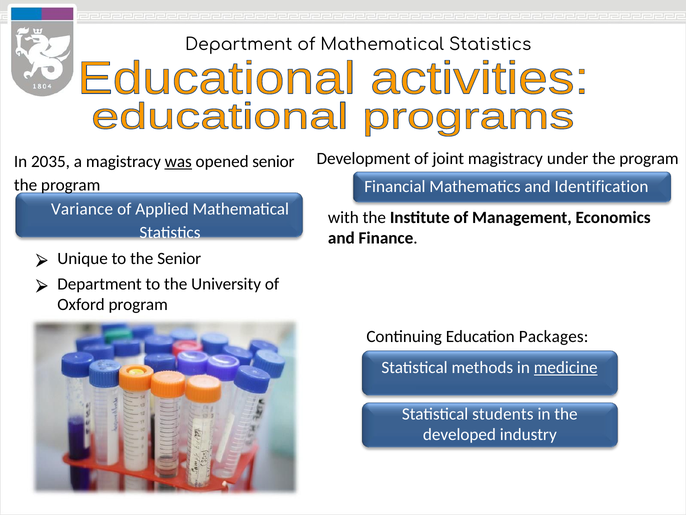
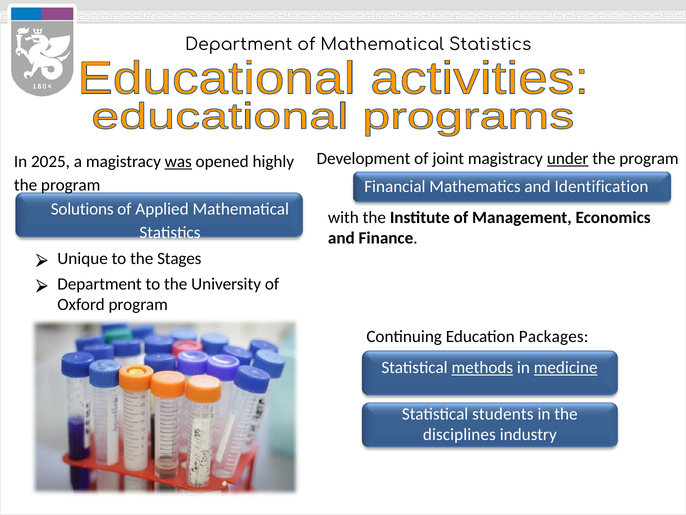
under underline: none -> present
2035: 2035 -> 2025
opened senior: senior -> highly
Variance: Variance -> Solutions
the Senior: Senior -> Stages
methods underline: none -> present
developed: developed -> disciplines
